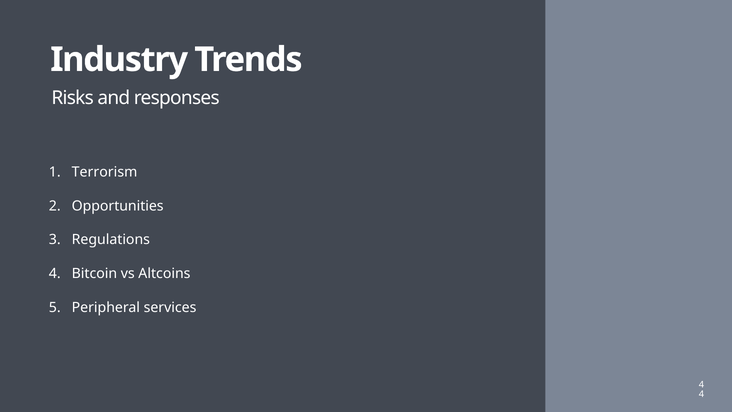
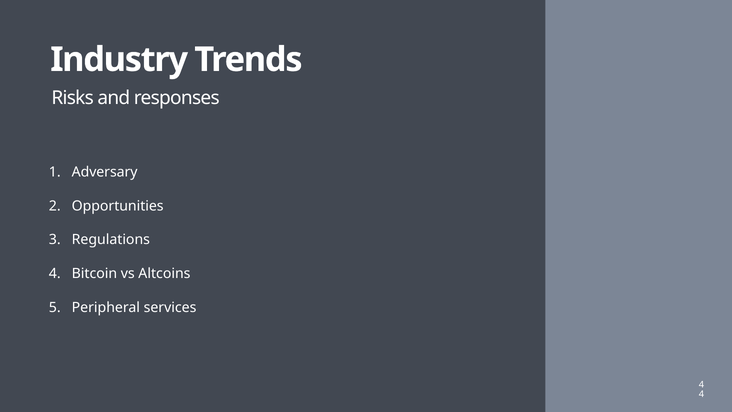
Terrorism: Terrorism -> Adversary
